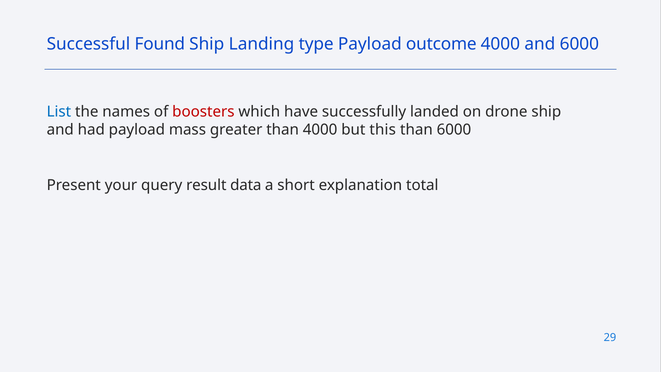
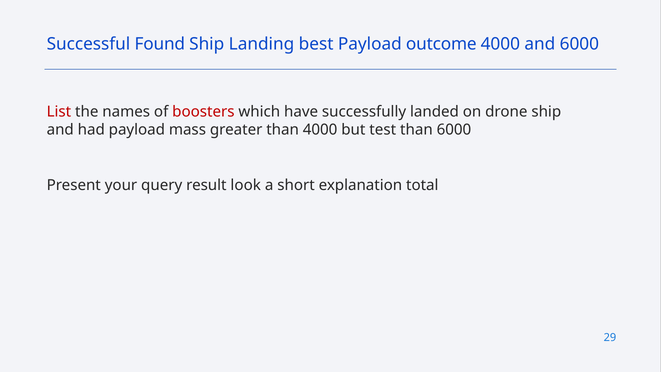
type: type -> best
List colour: blue -> red
this: this -> test
data: data -> look
